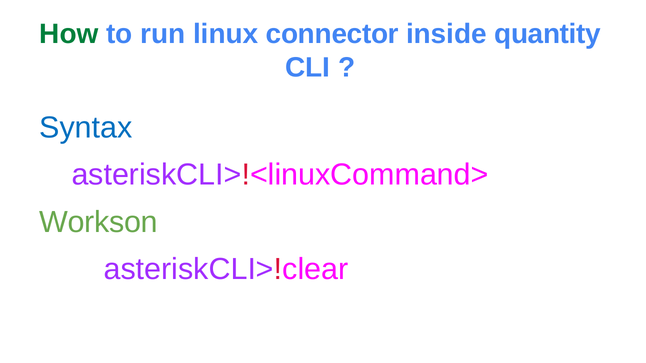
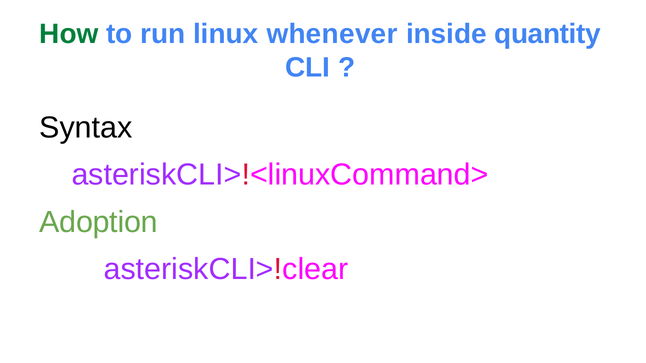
connector: connector -> whenever
Syntax colour: blue -> black
Workson: Workson -> Adoption
